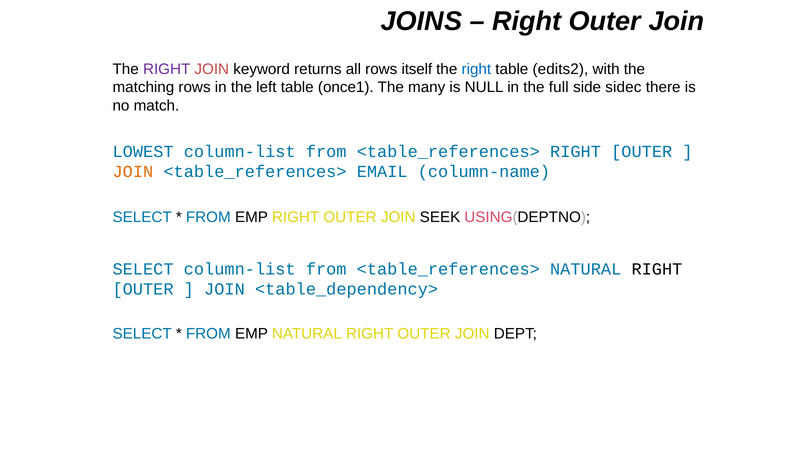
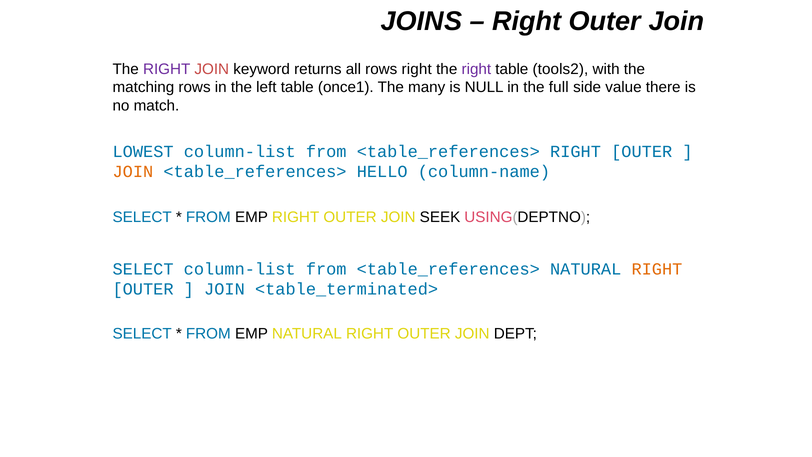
rows itself: itself -> right
right at (476, 69) colour: blue -> purple
edits2: edits2 -> tools2
sidec: sidec -> value
EMAIL: EMAIL -> HELLO
RIGHT at (657, 269) colour: black -> orange
<table_dependency>: <table_dependency> -> <table_terminated>
